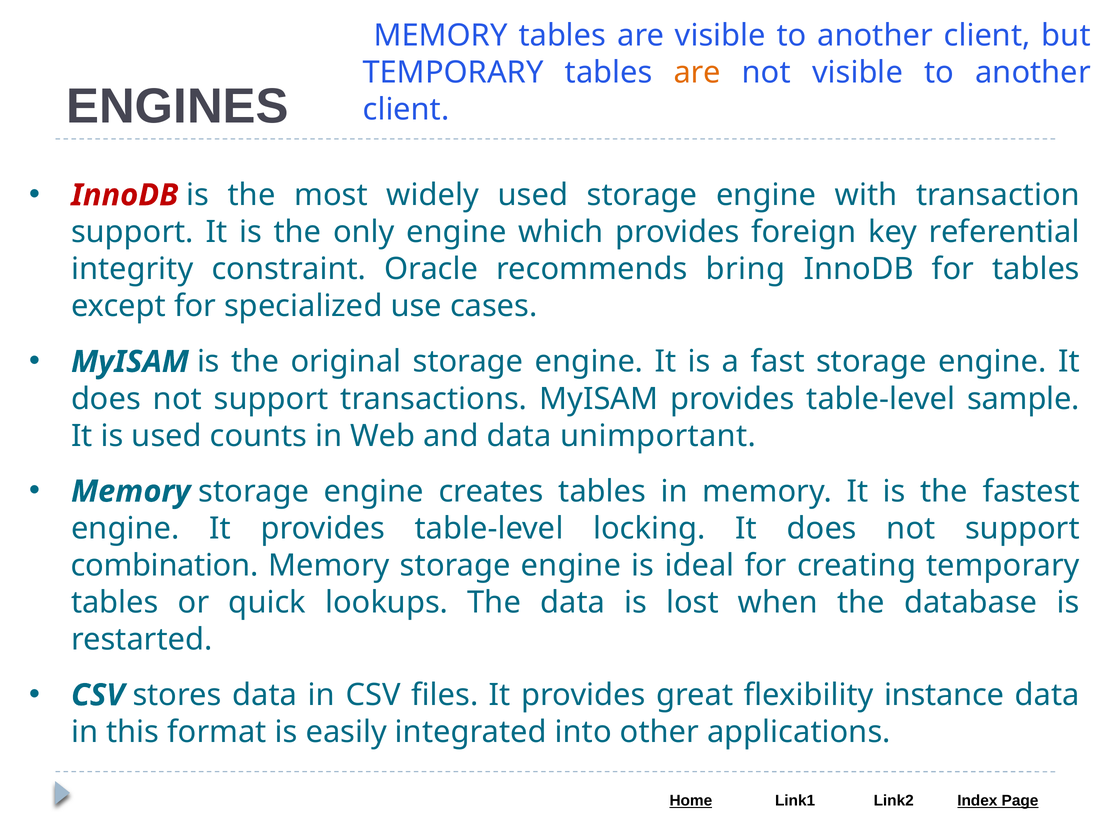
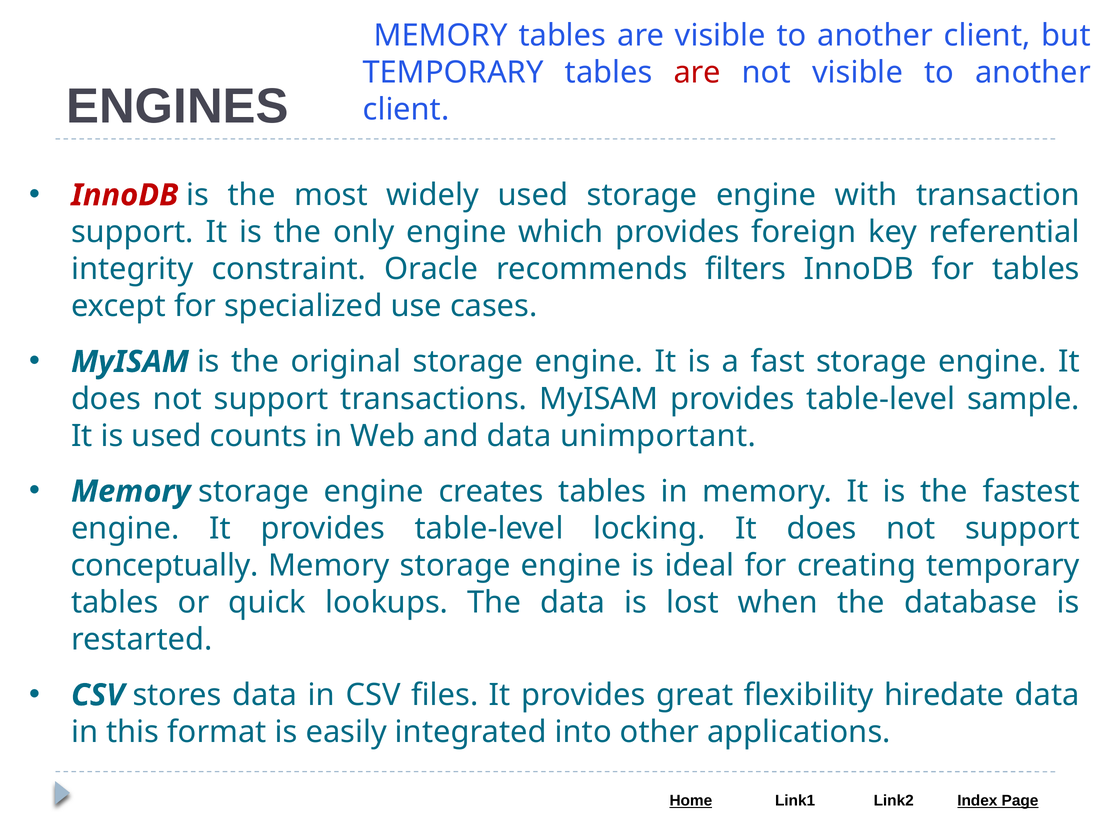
are at (697, 72) colour: orange -> red
bring: bring -> filters
combination: combination -> conceptually
instance: instance -> hiredate
